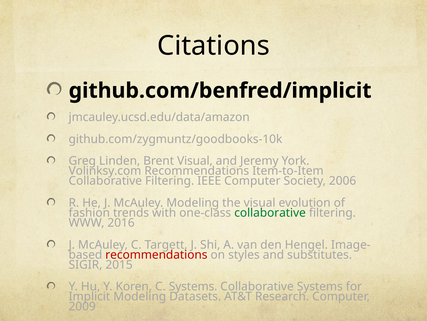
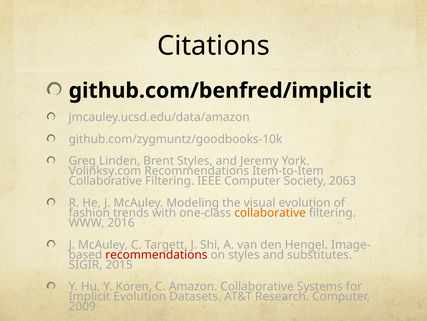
Brent Visual: Visual -> Styles
2006: 2006 -> 2063
collaborative at (270, 212) colour: green -> orange
C Systems: Systems -> Amazon
Implicit Modeling: Modeling -> Evolution
